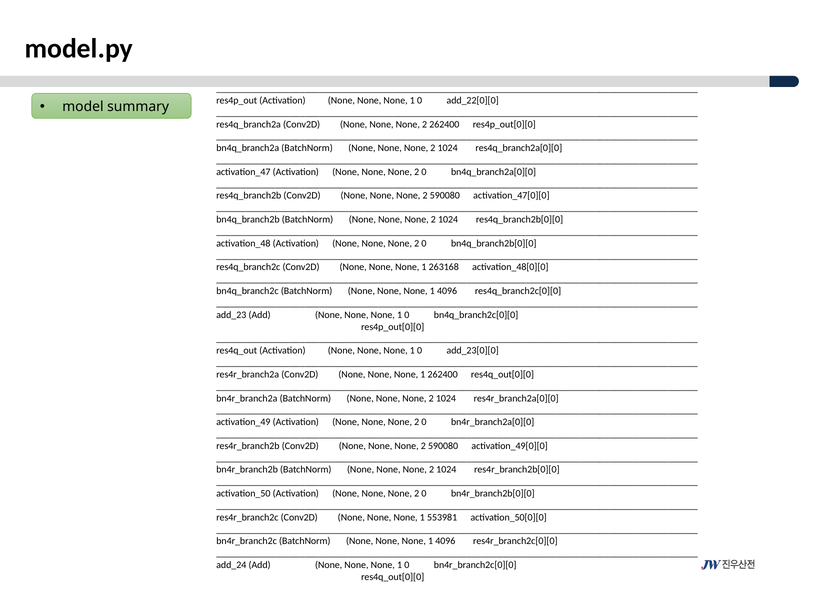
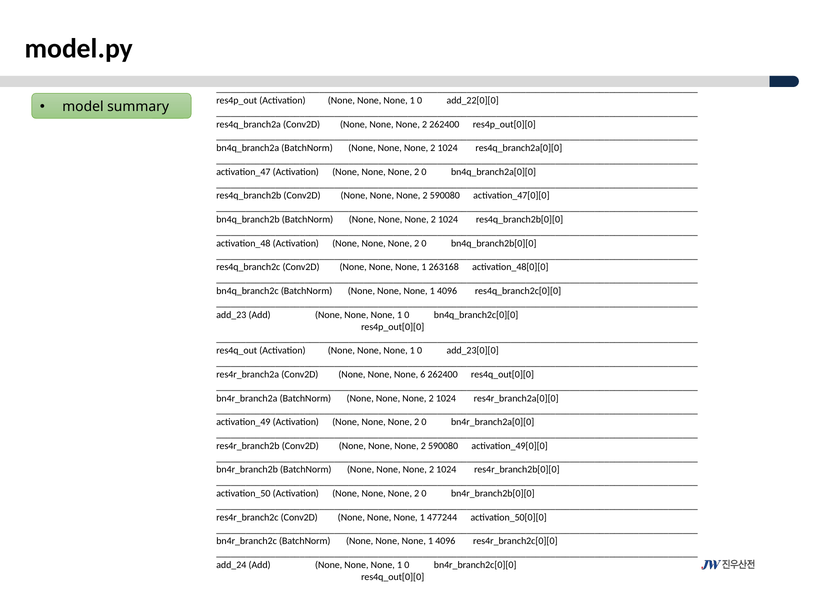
1 at (423, 374): 1 -> 6
553981: 553981 -> 477244
